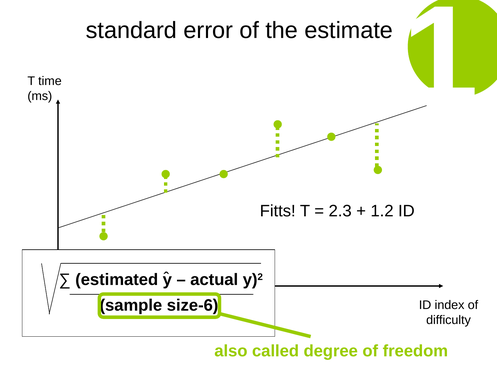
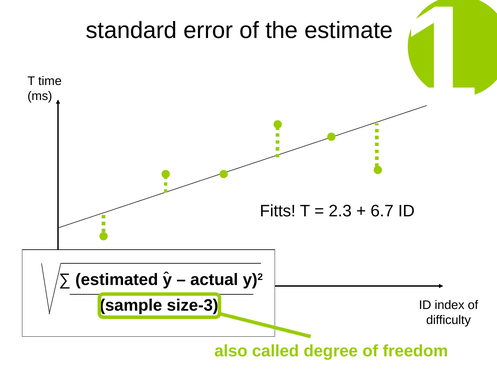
1.2: 1.2 -> 6.7
size-6: size-6 -> size-3
